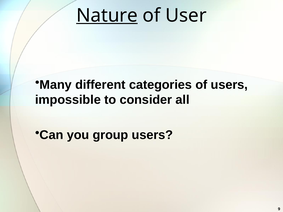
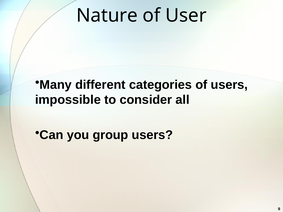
Nature underline: present -> none
